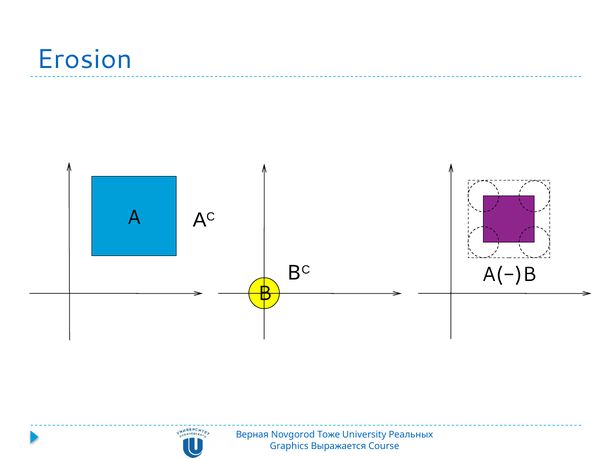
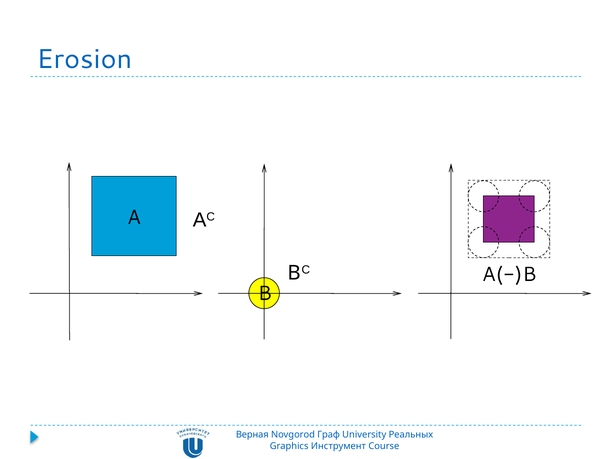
Тоже: Тоже -> Граф
Выражается: Выражается -> Инструмент
